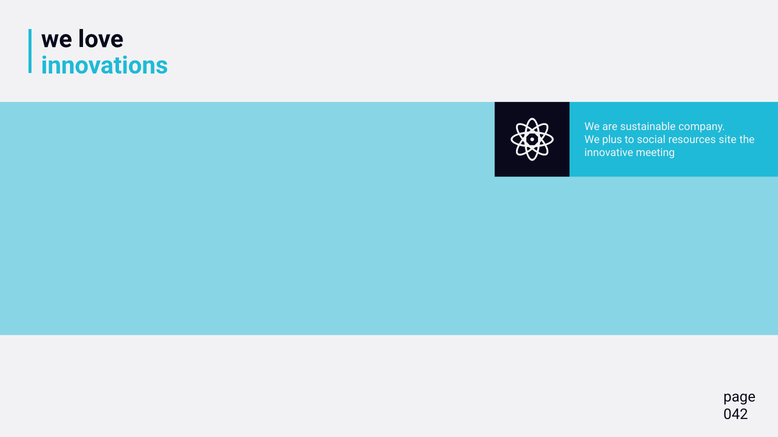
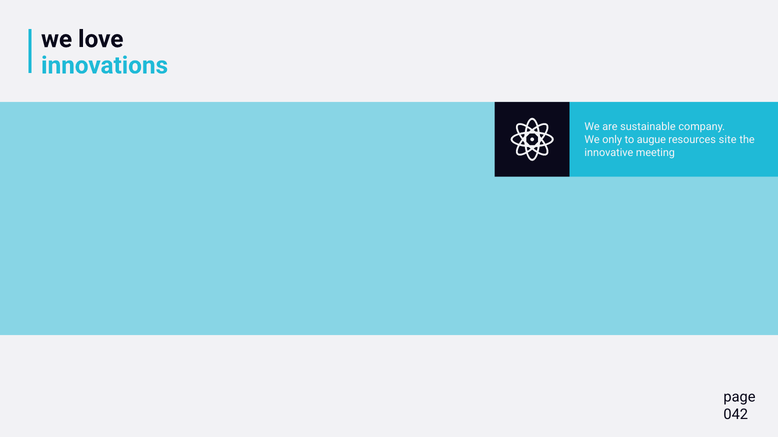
plus: plus -> only
social: social -> augue
